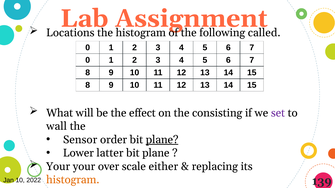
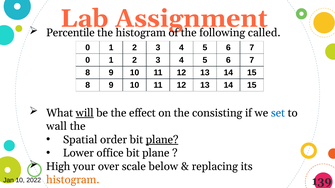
Locations: Locations -> Percentile
will underline: none -> present
set colour: purple -> blue
Sensor: Sensor -> Spatial
latter: latter -> office
Your at (58, 167): Your -> High
either: either -> below
